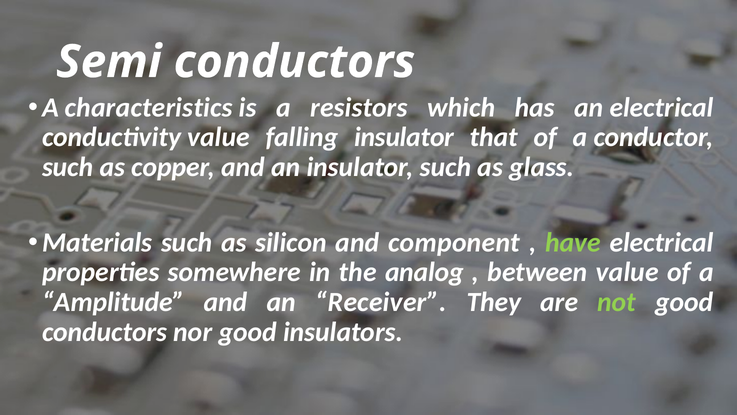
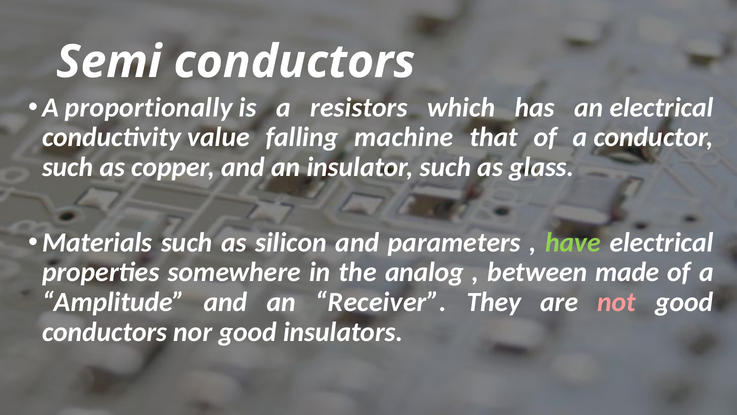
characteristics: characteristics -> proportionally
falling insulator: insulator -> machine
component: component -> parameters
between value: value -> made
not colour: light green -> pink
